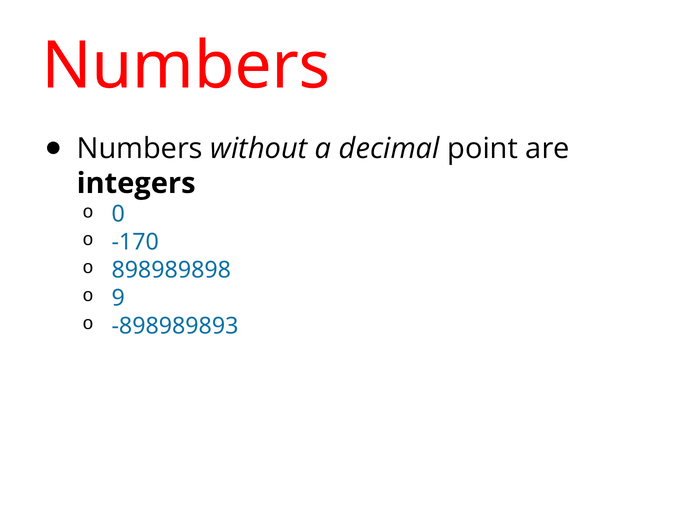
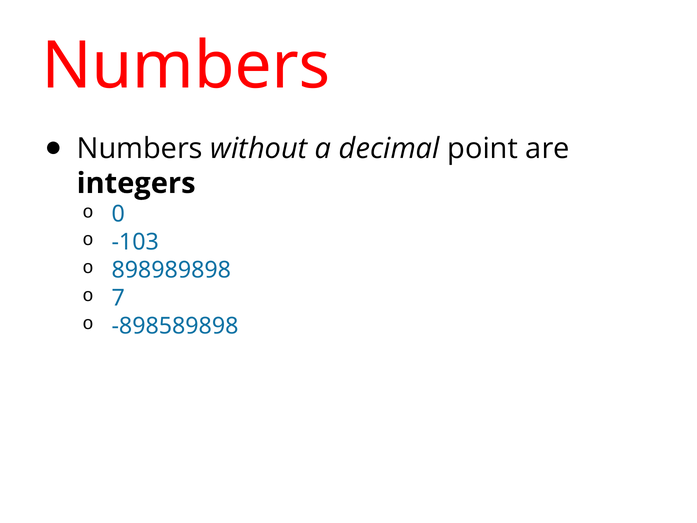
-170: -170 -> -103
9: 9 -> 7
-898989893: -898989893 -> -898589898
